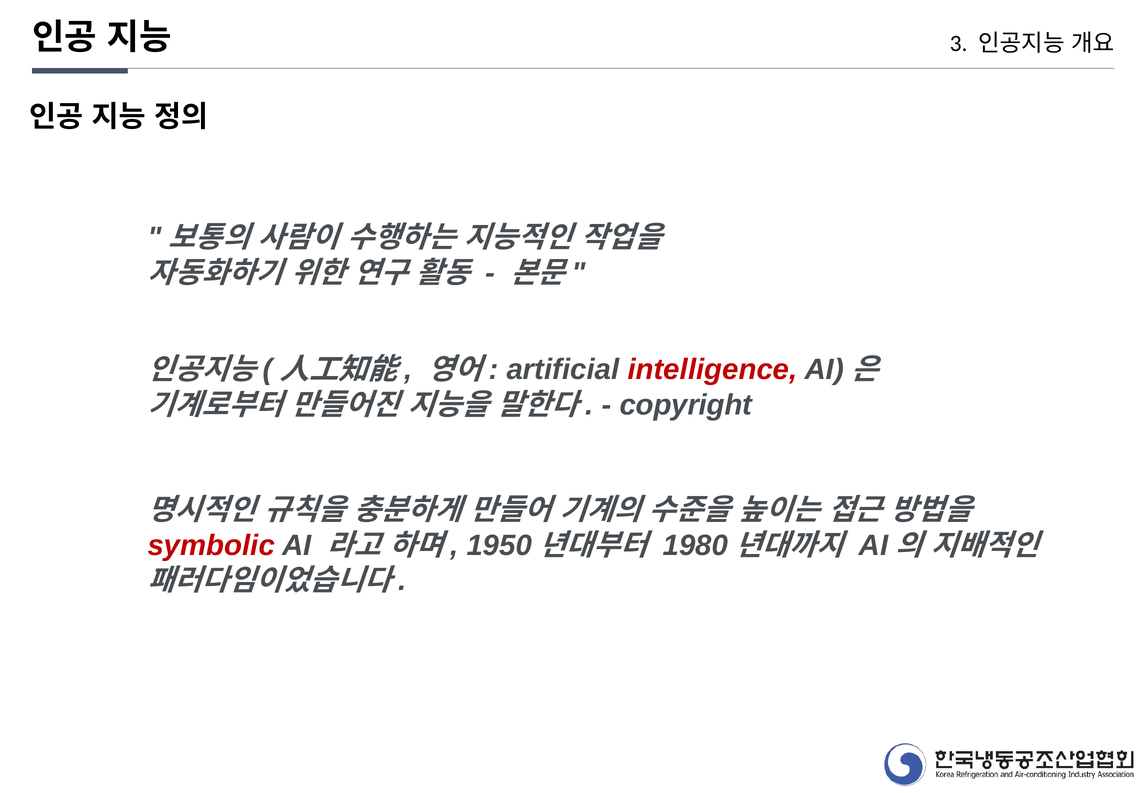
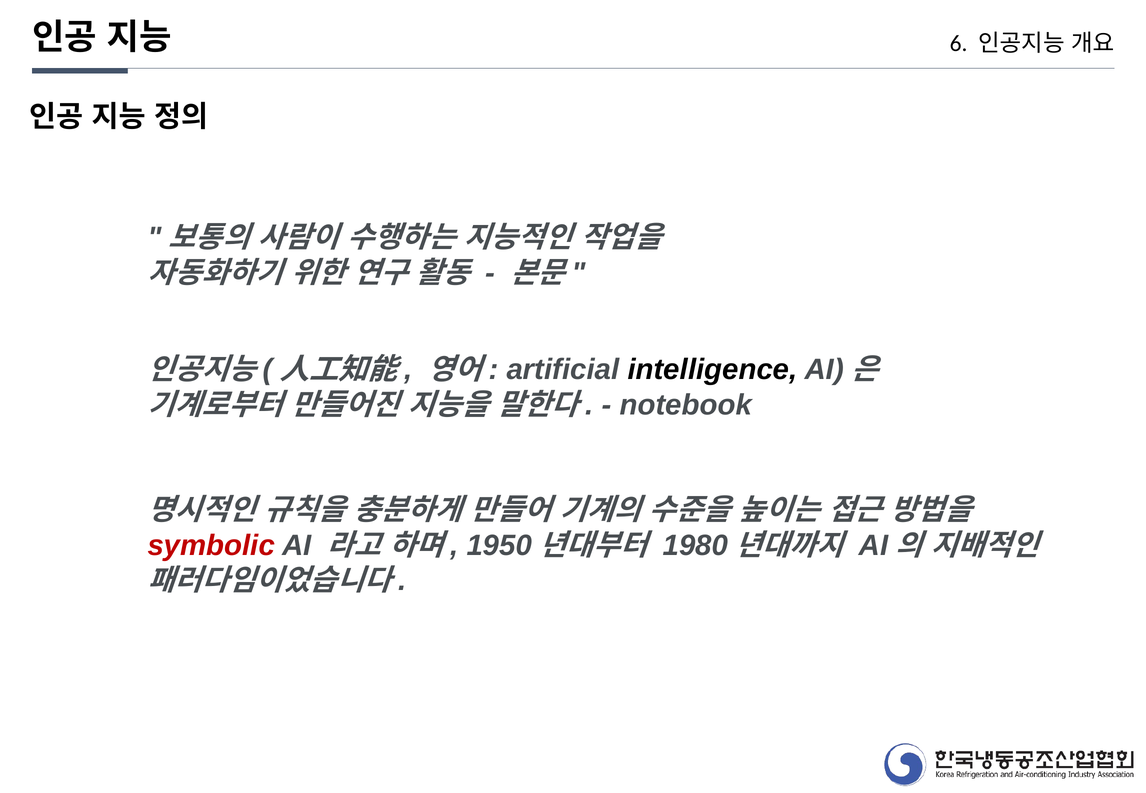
3: 3 -> 6
intelligence colour: red -> black
copyright: copyright -> notebook
